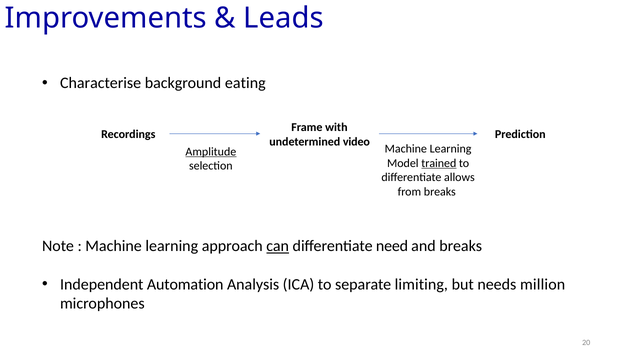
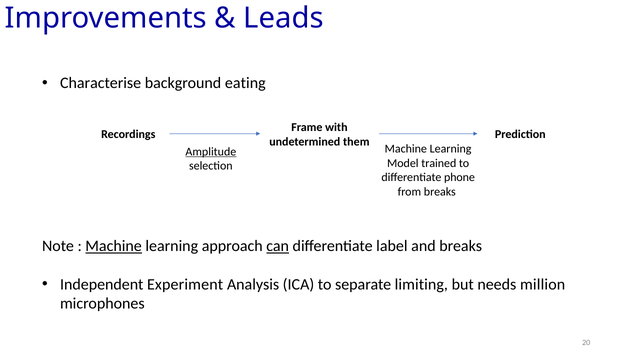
video: video -> them
trained underline: present -> none
allows: allows -> phone
Machine at (114, 247) underline: none -> present
need: need -> label
Automation: Automation -> Experiment
